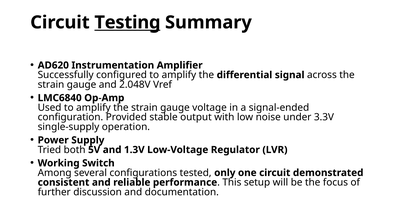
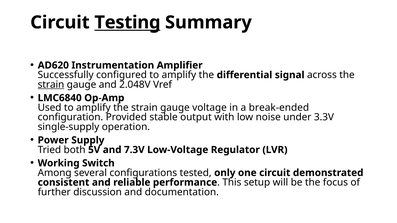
strain at (51, 85) underline: none -> present
signal-ended: signal-ended -> break-ended
1.3V: 1.3V -> 7.3V
